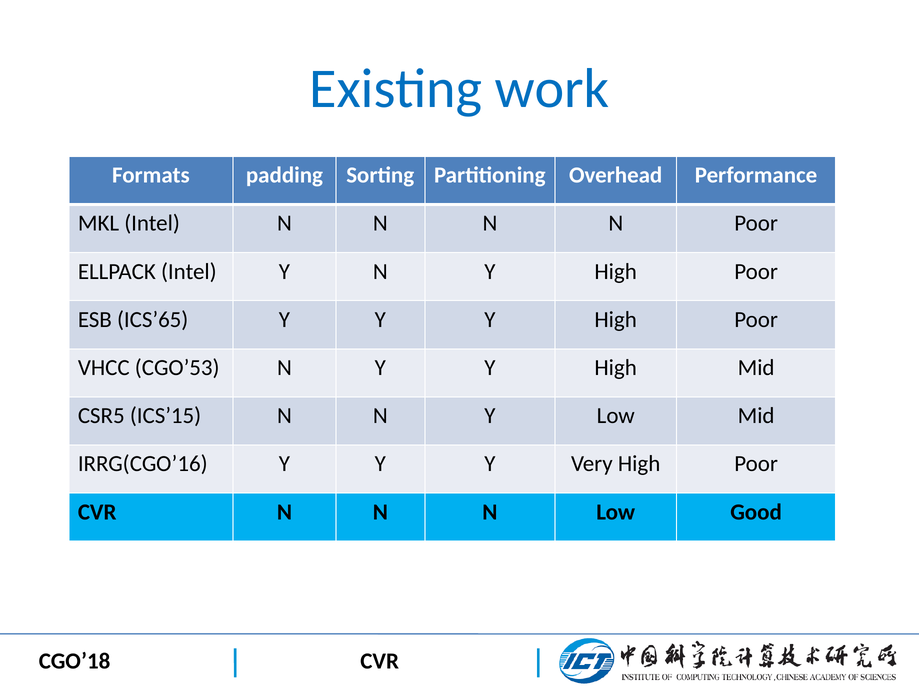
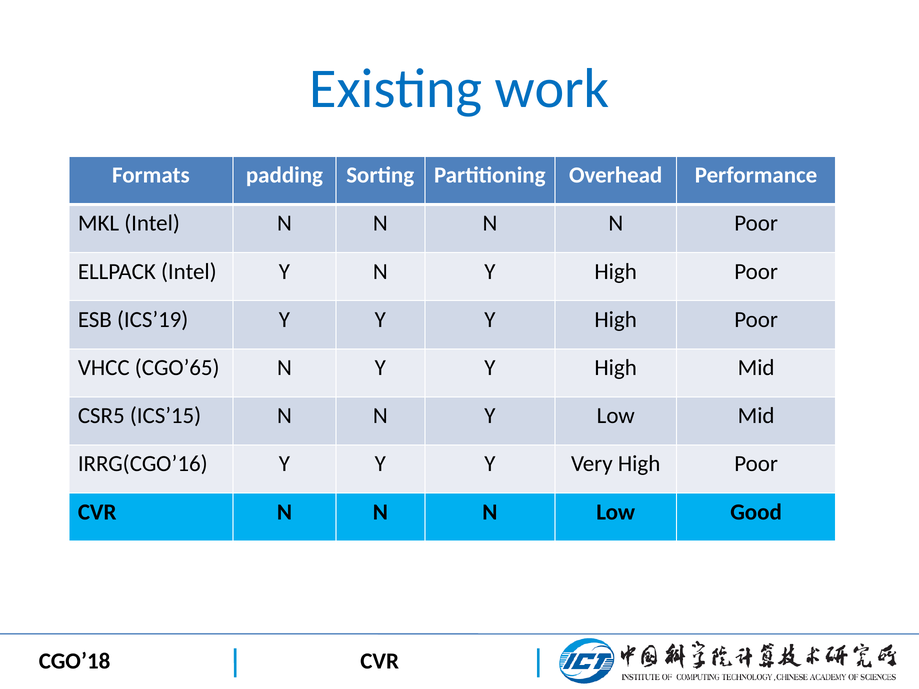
ICS’65: ICS’65 -> ICS’19
CGO’53: CGO’53 -> CGO’65
